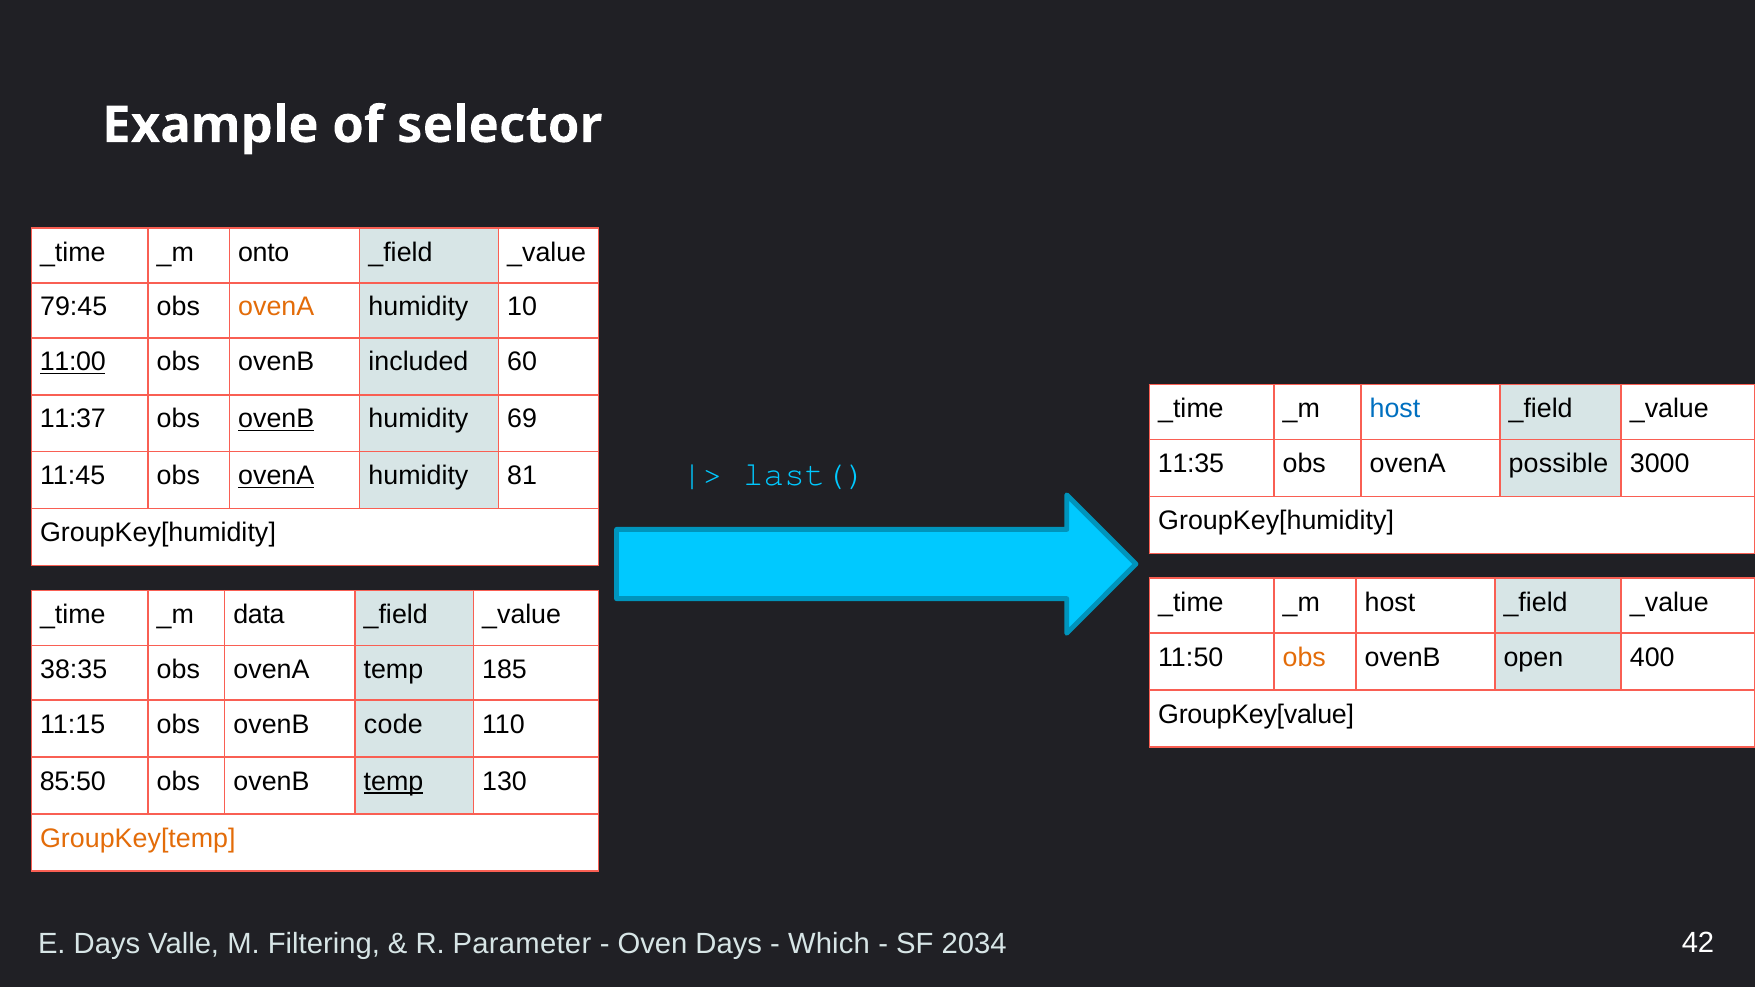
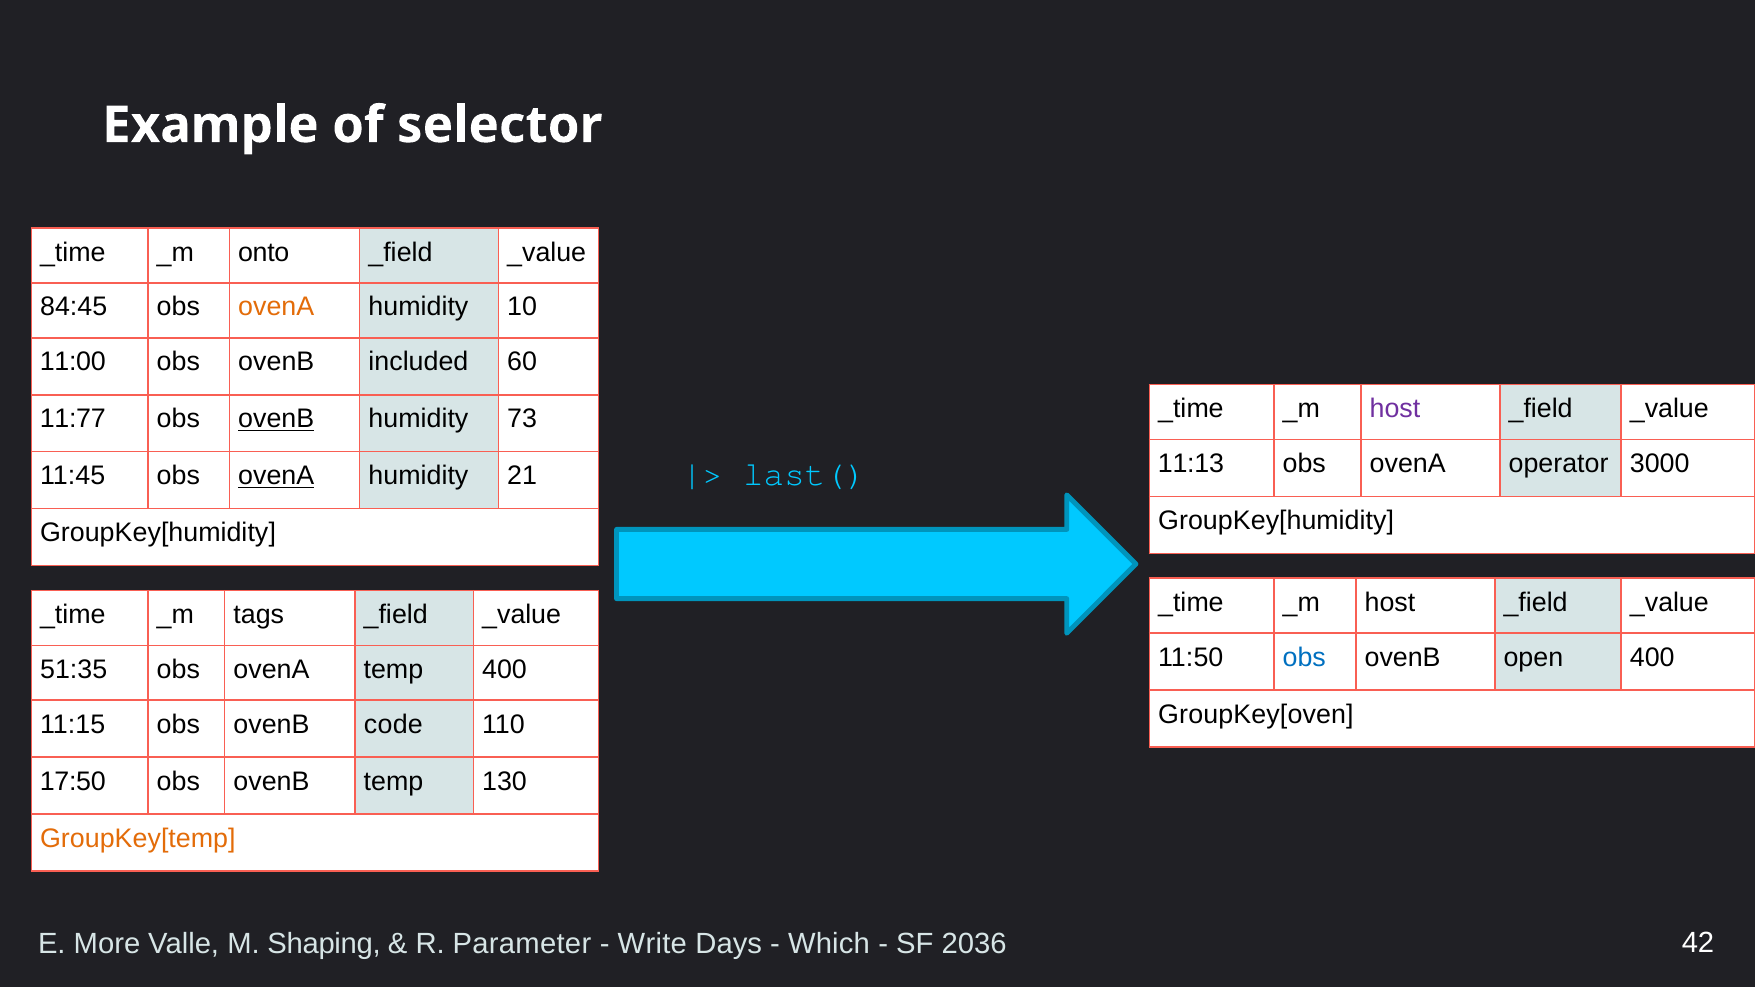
79:45: 79:45 -> 84:45
11:00 underline: present -> none
host at (1395, 409) colour: blue -> purple
11:37: 11:37 -> 11:77
69: 69 -> 73
11:35: 11:35 -> 11:13
possible: possible -> operator
81: 81 -> 21
data: data -> tags
obs at (1304, 657) colour: orange -> blue
38:35: 38:35 -> 51:35
temp 185: 185 -> 400
GroupKey[value: GroupKey[value -> GroupKey[oven
85:50: 85:50 -> 17:50
temp at (394, 782) underline: present -> none
E Days: Days -> More
Filtering: Filtering -> Shaping
Oven: Oven -> Write
2034: 2034 -> 2036
